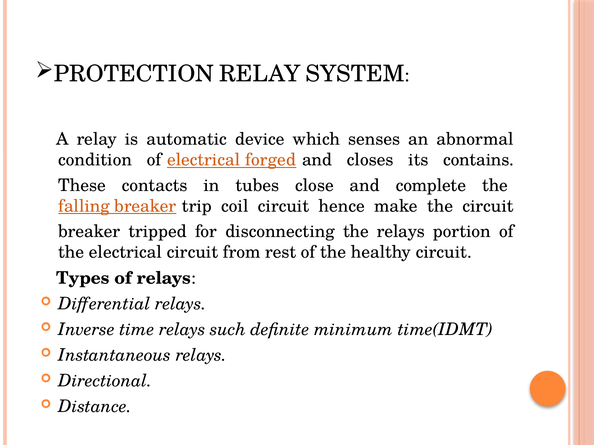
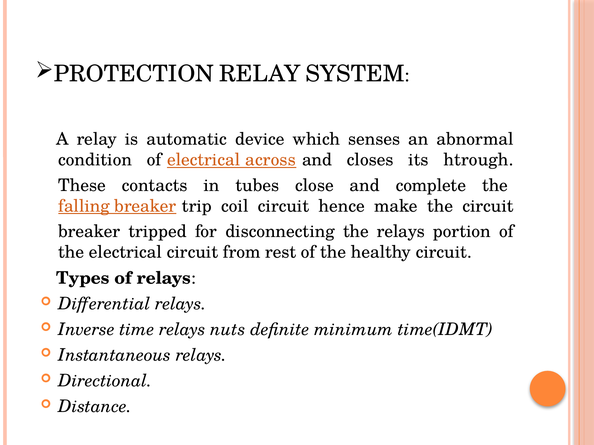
forged: forged -> across
contains: contains -> htrough
such: such -> nuts
